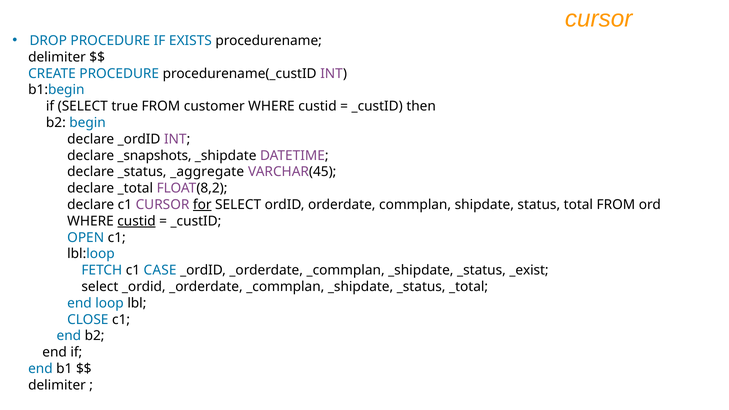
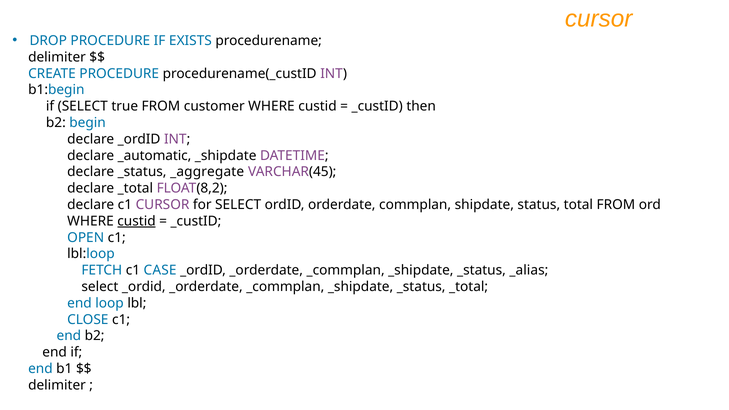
_snapshots: _snapshots -> _automatic
for underline: present -> none
_exist: _exist -> _alias
